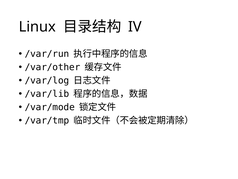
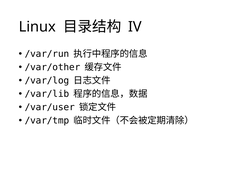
/var/mode: /var/mode -> /var/user
